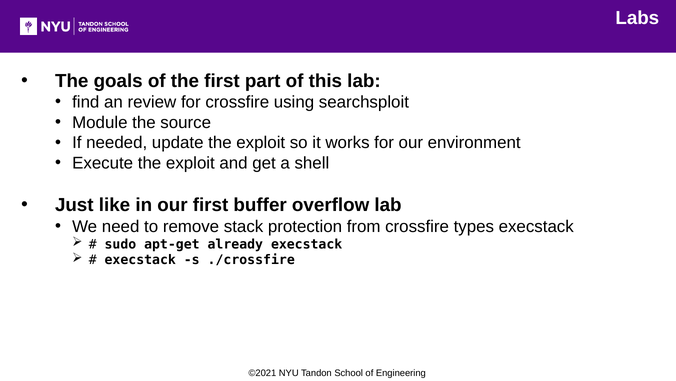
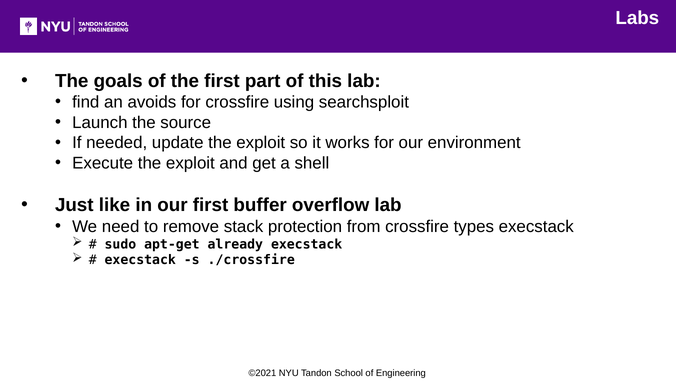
review: review -> avoids
Module: Module -> Launch
